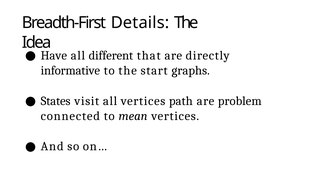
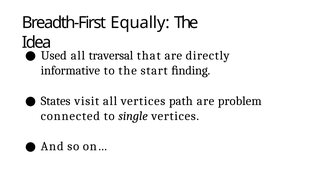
Details: Details -> Equally
Have: Have -> Used
different: different -> traversal
graphs: graphs -> ﬁnding
mean: mean -> single
